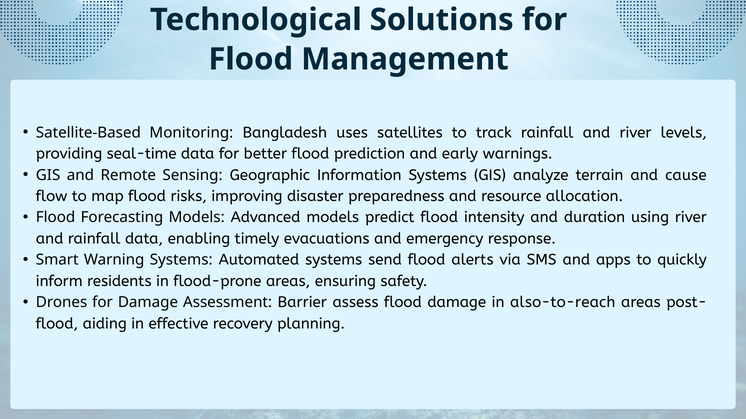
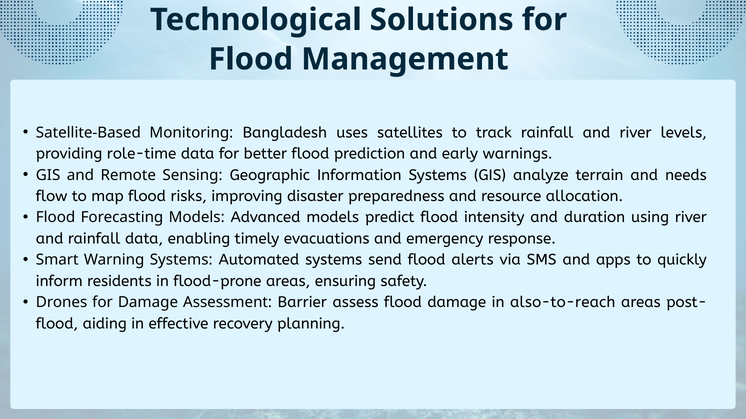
seal-time: seal-time -> role-time
cause: cause -> needs
